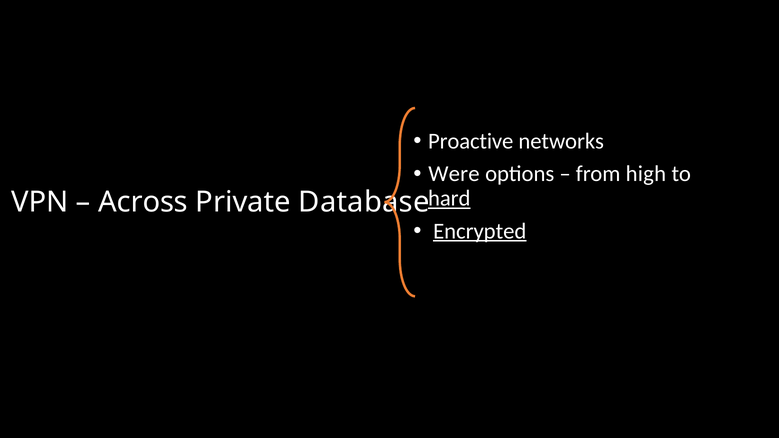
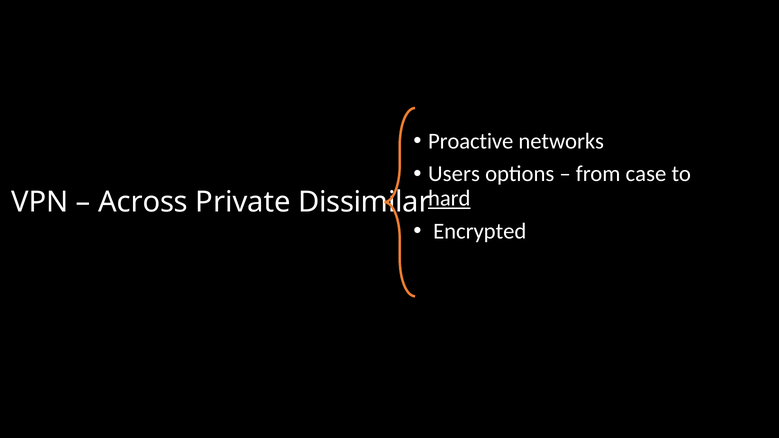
Were: Were -> Users
high: high -> case
Database: Database -> Dissimilar
Encrypted underline: present -> none
